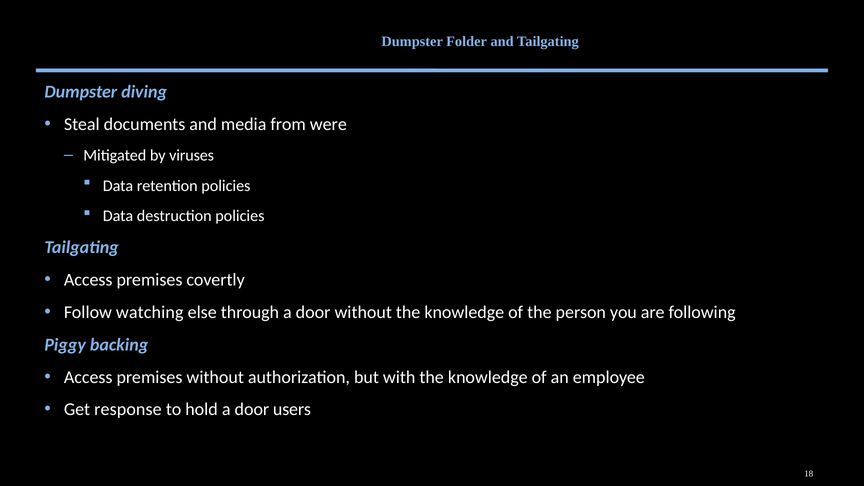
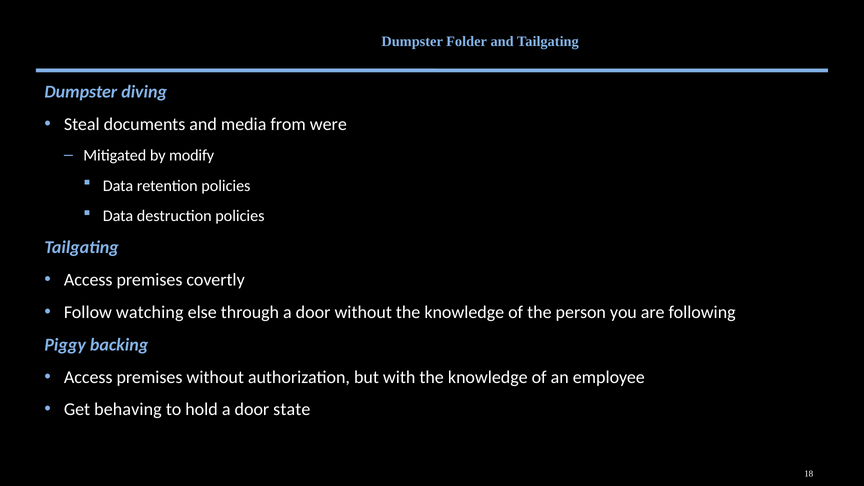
viruses: viruses -> modify
response: response -> behaving
users: users -> state
